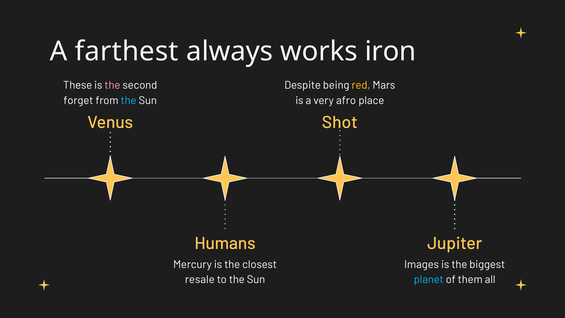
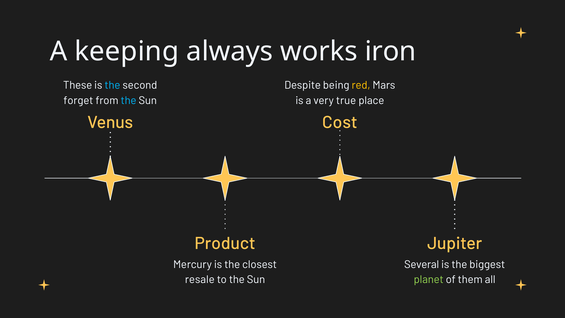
farthest: farthest -> keeping
the at (112, 85) colour: pink -> light blue
afro: afro -> true
Shot: Shot -> Cost
Humans: Humans -> Product
Images: Images -> Several
planet colour: light blue -> light green
